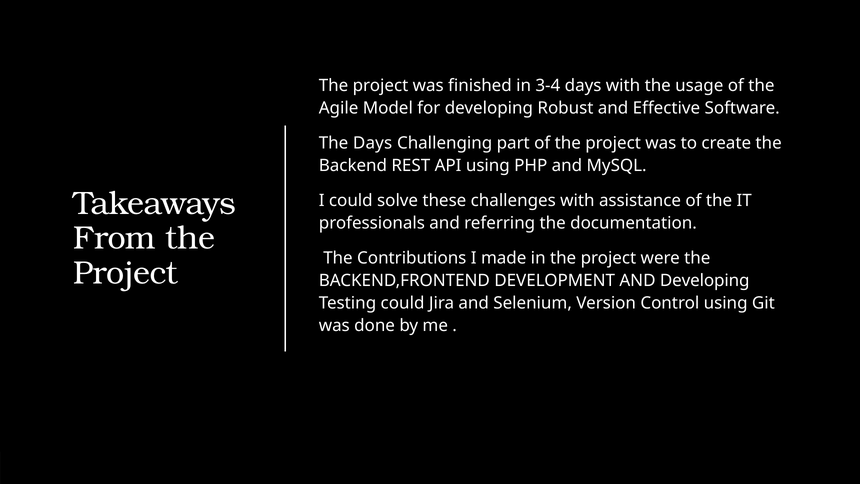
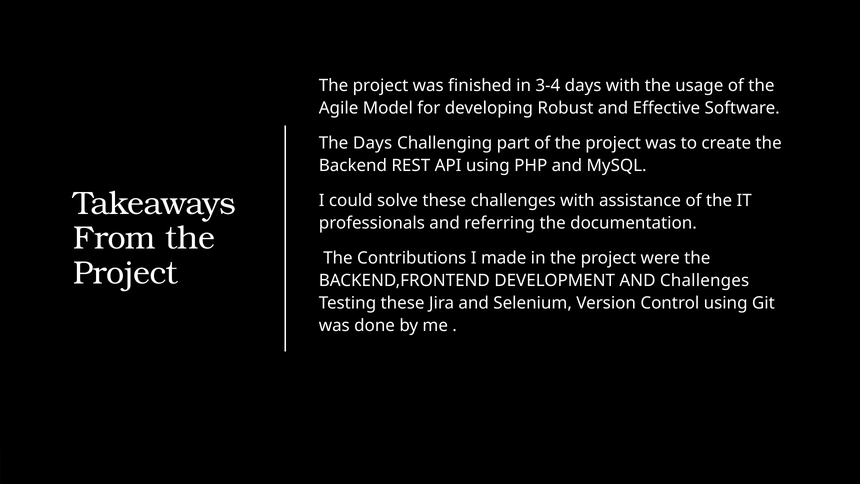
AND Developing: Developing -> Challenges
Testing could: could -> these
